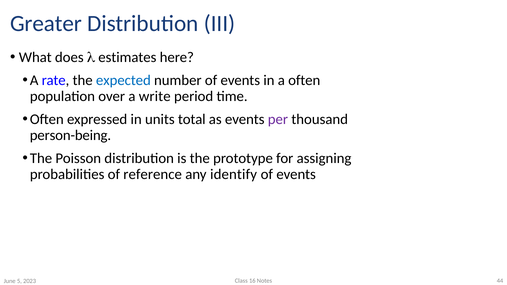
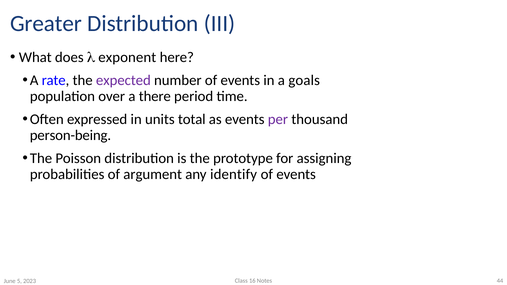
estimates: estimates -> exponent
expected colour: blue -> purple
a often: often -> goals
write: write -> there
reference: reference -> argument
